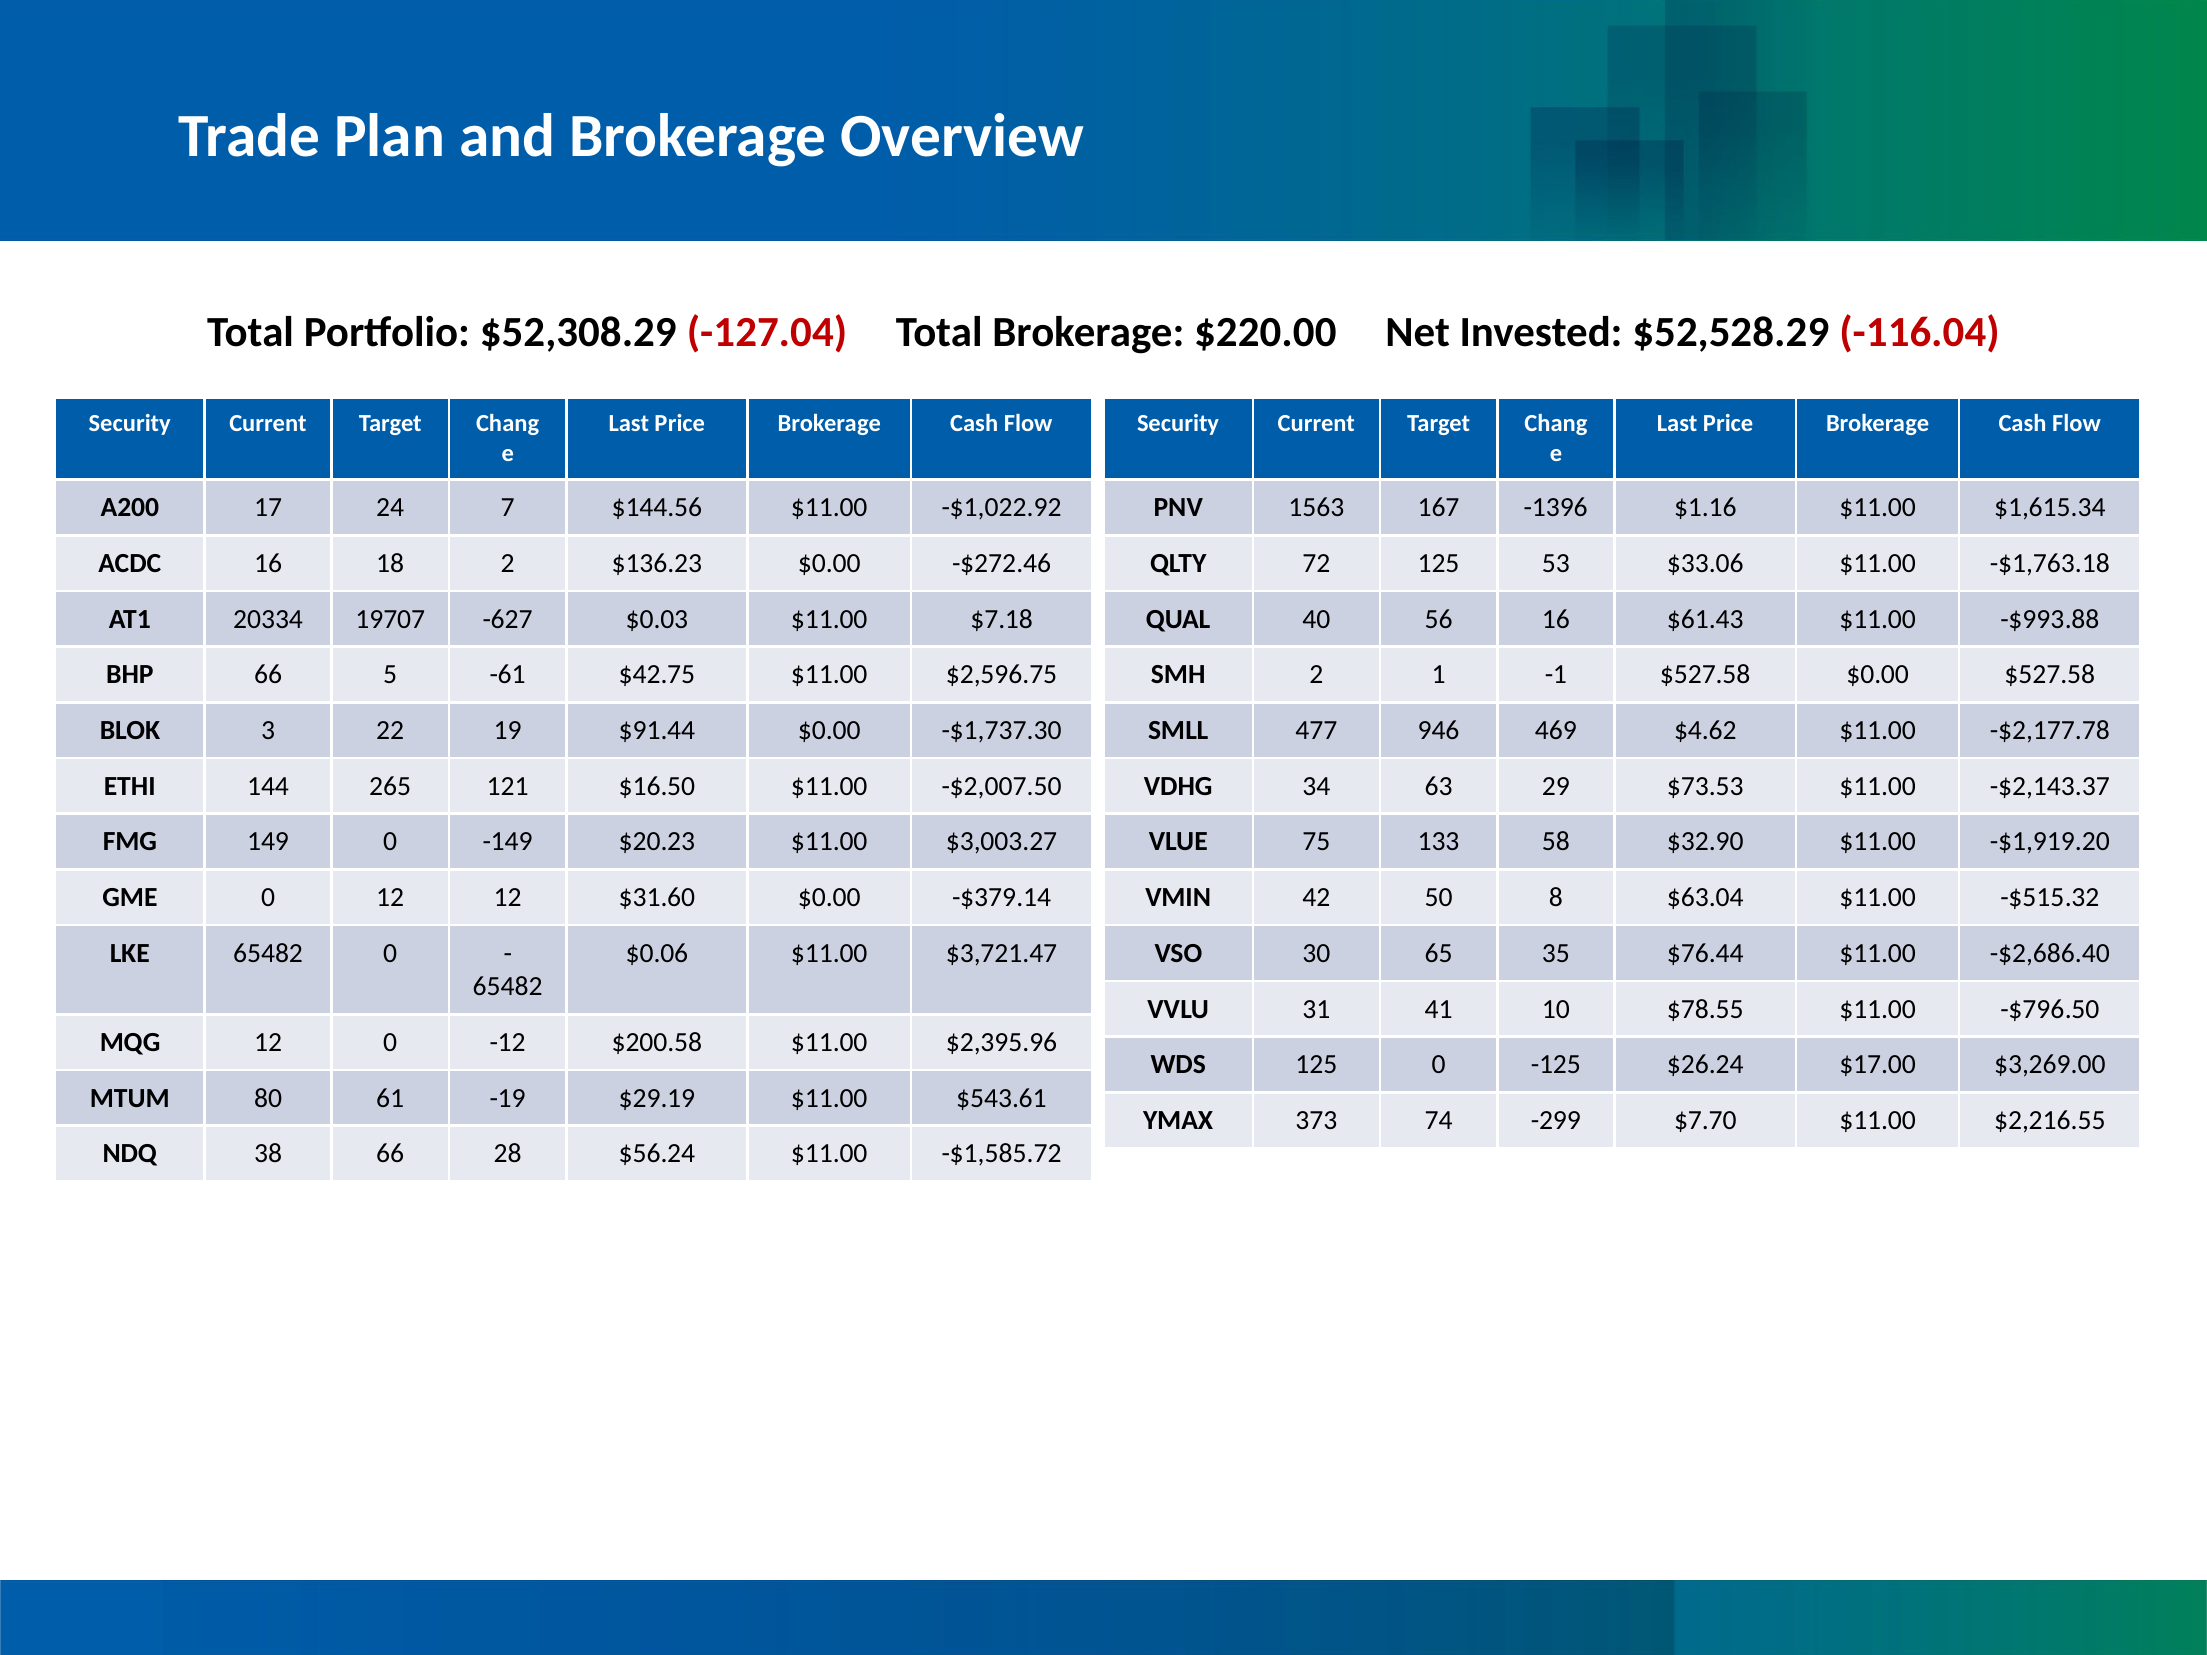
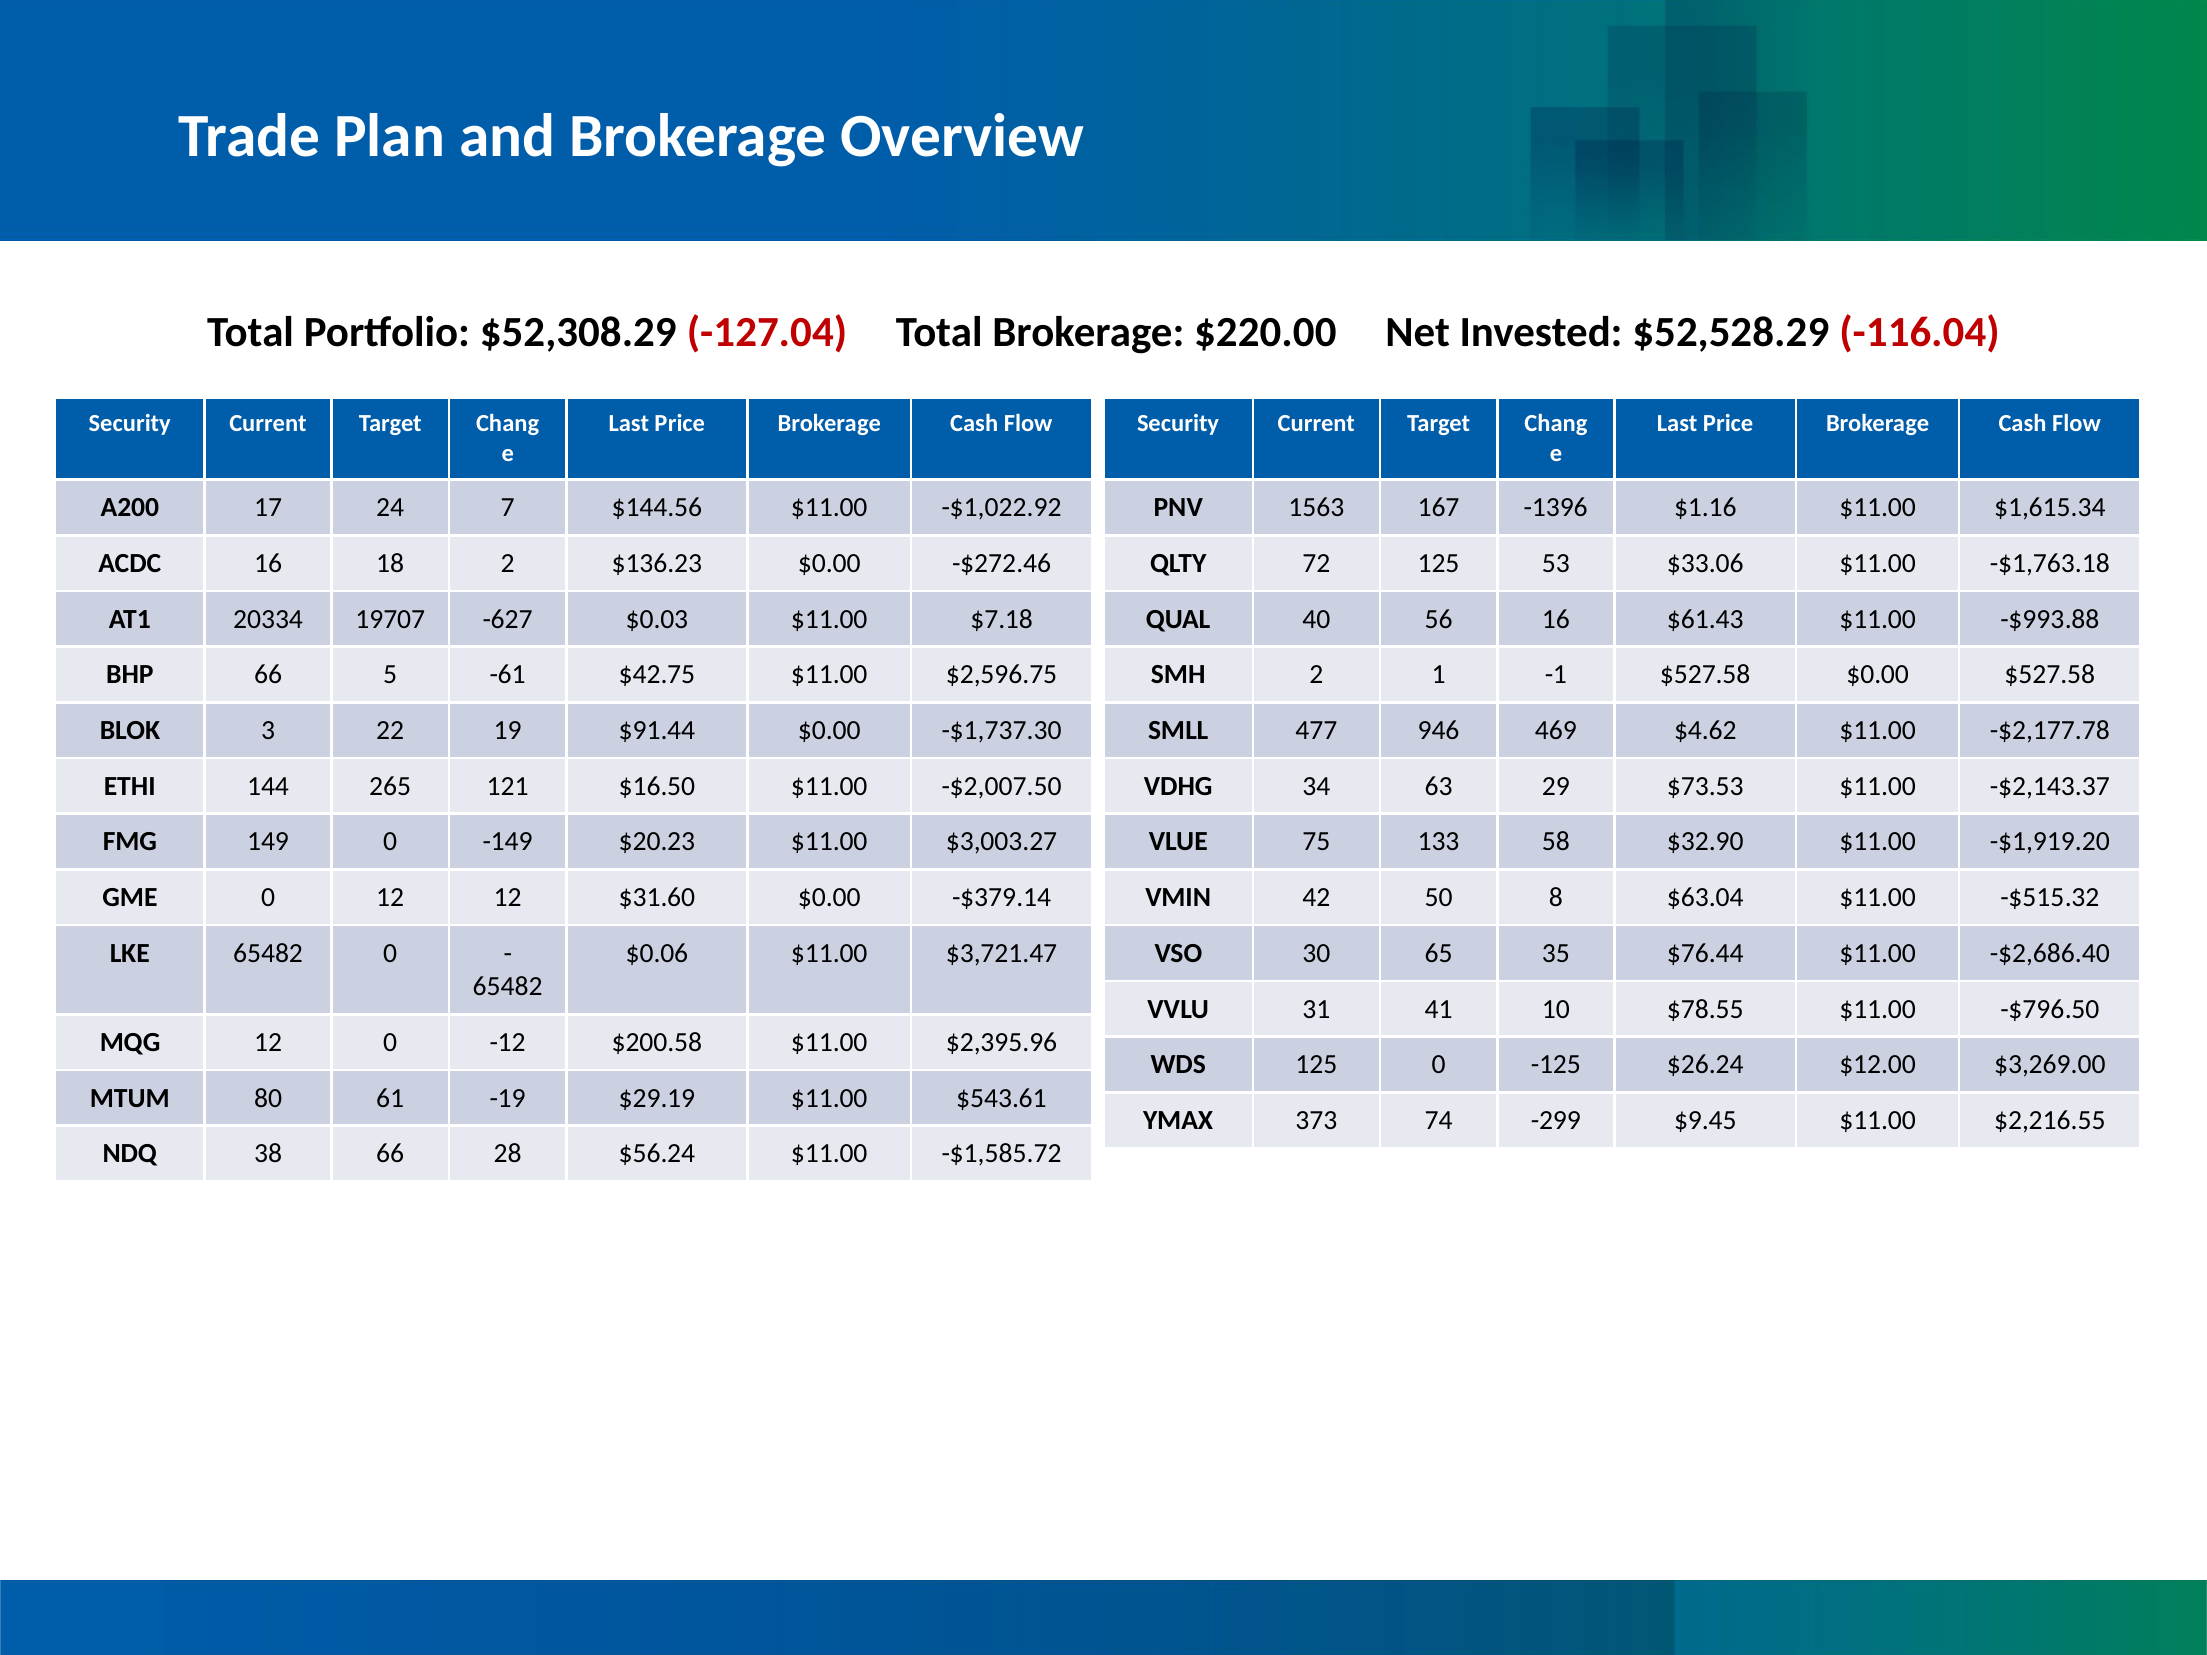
$17.00: $17.00 -> $12.00
$7.70: $7.70 -> $9.45
